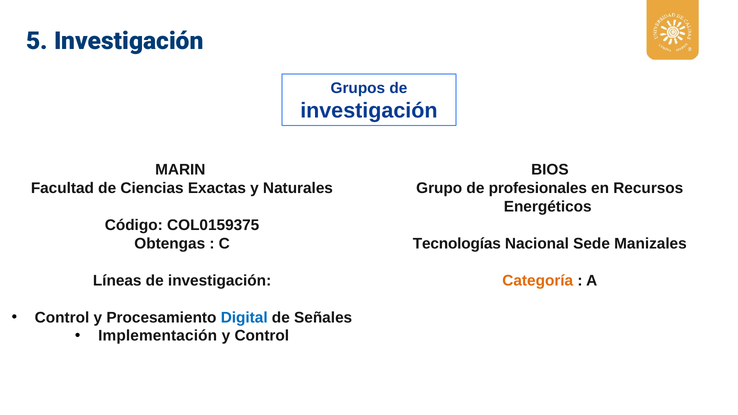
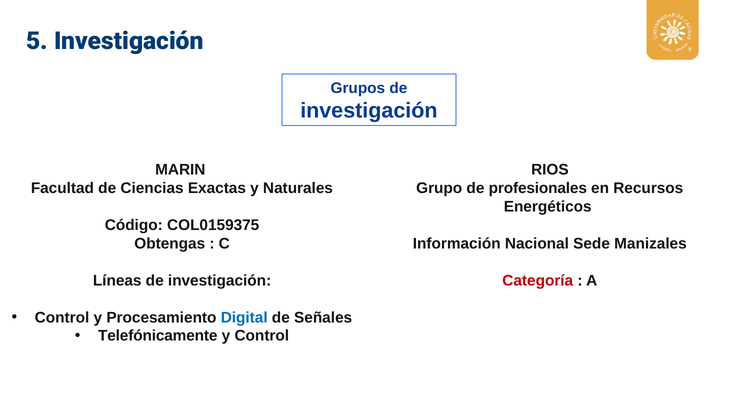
BIOS: BIOS -> RIOS
Tecnologías: Tecnologías -> Información
Categoría colour: orange -> red
Implementación: Implementación -> Telefónicamente
